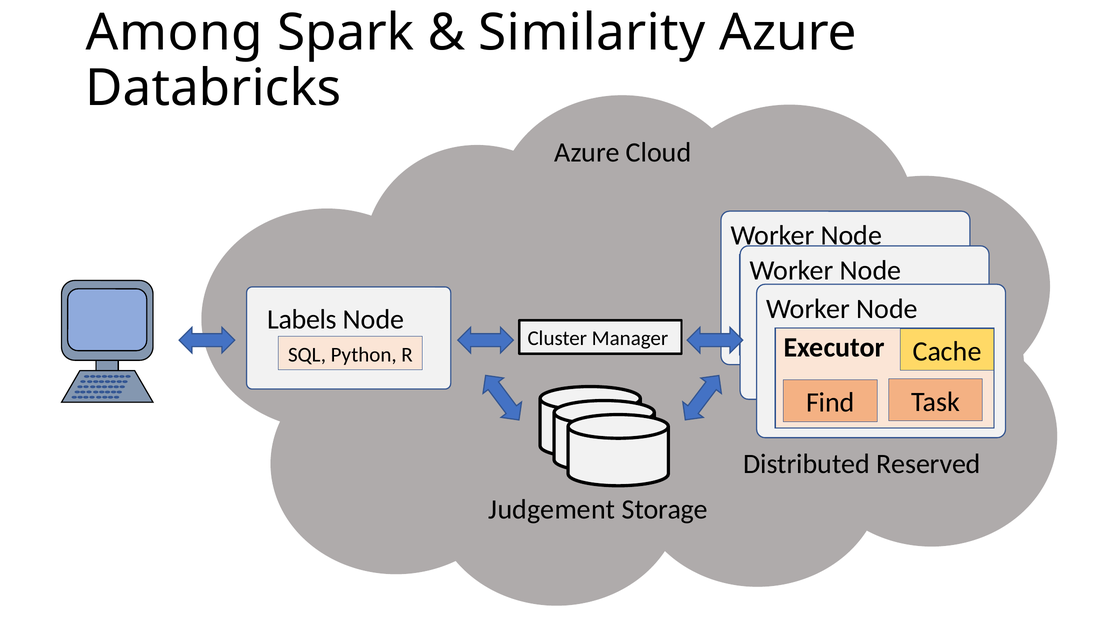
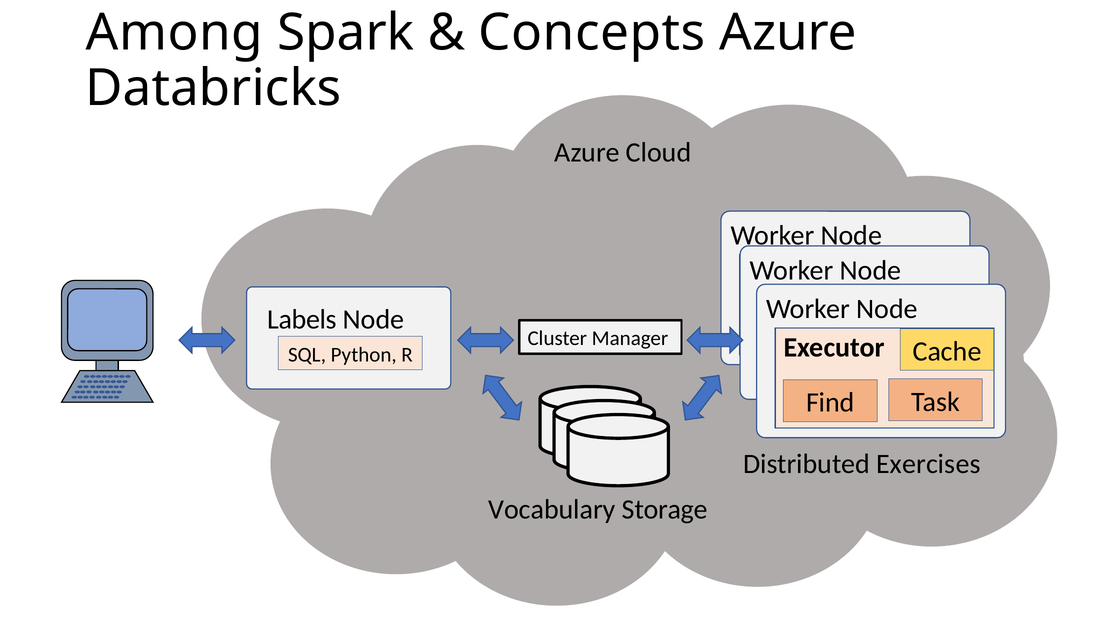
Similarity: Similarity -> Concepts
Reserved: Reserved -> Exercises
Judgement: Judgement -> Vocabulary
